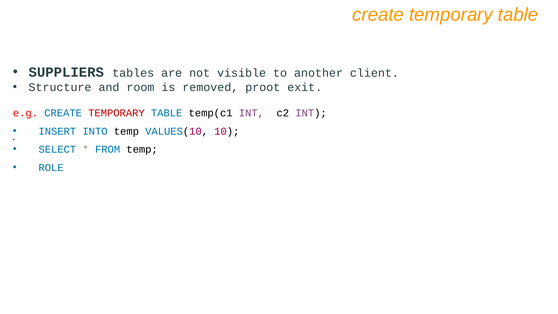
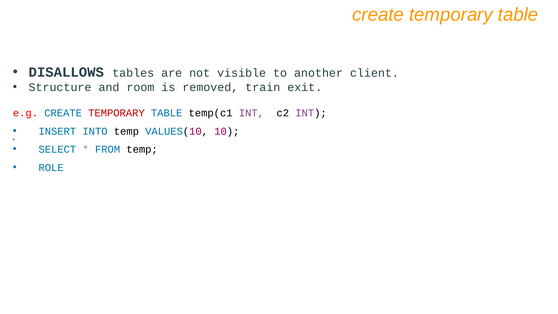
SUPPLIERS: SUPPLIERS -> DISALLOWS
proot: proot -> train
